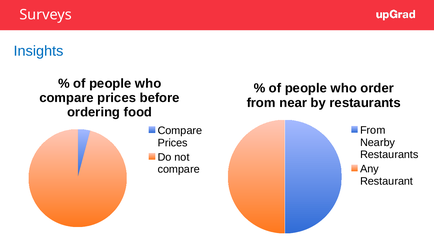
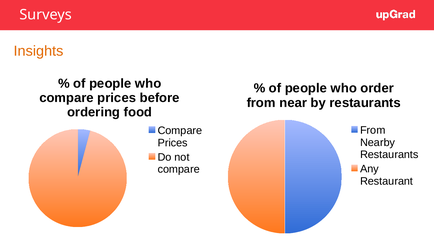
Insights colour: blue -> orange
